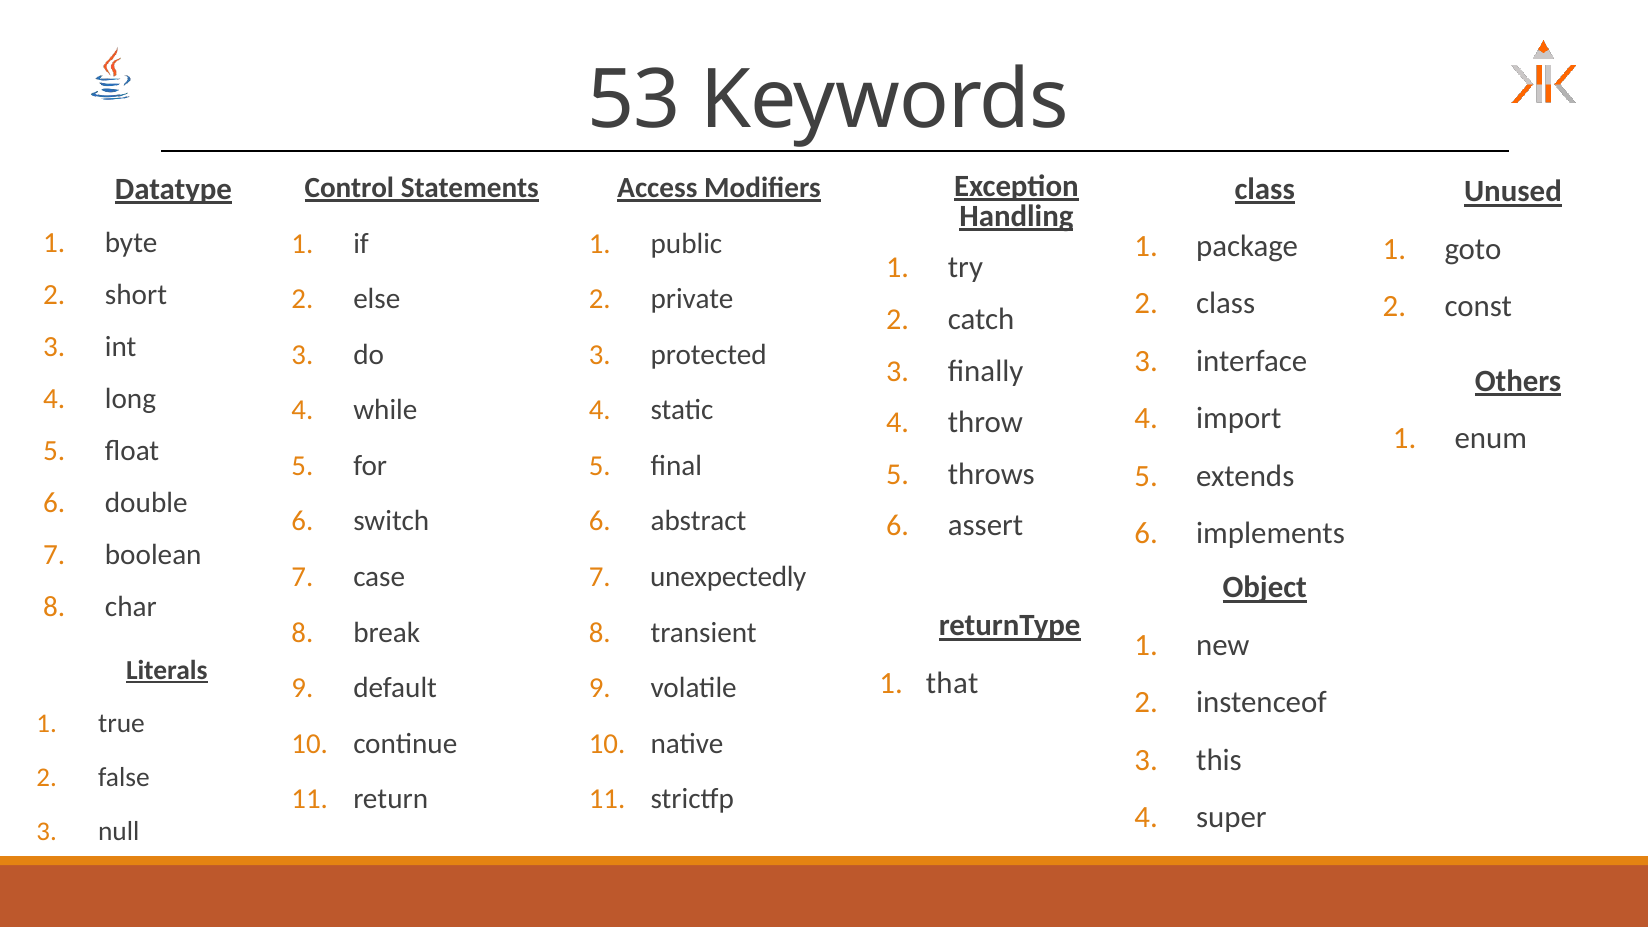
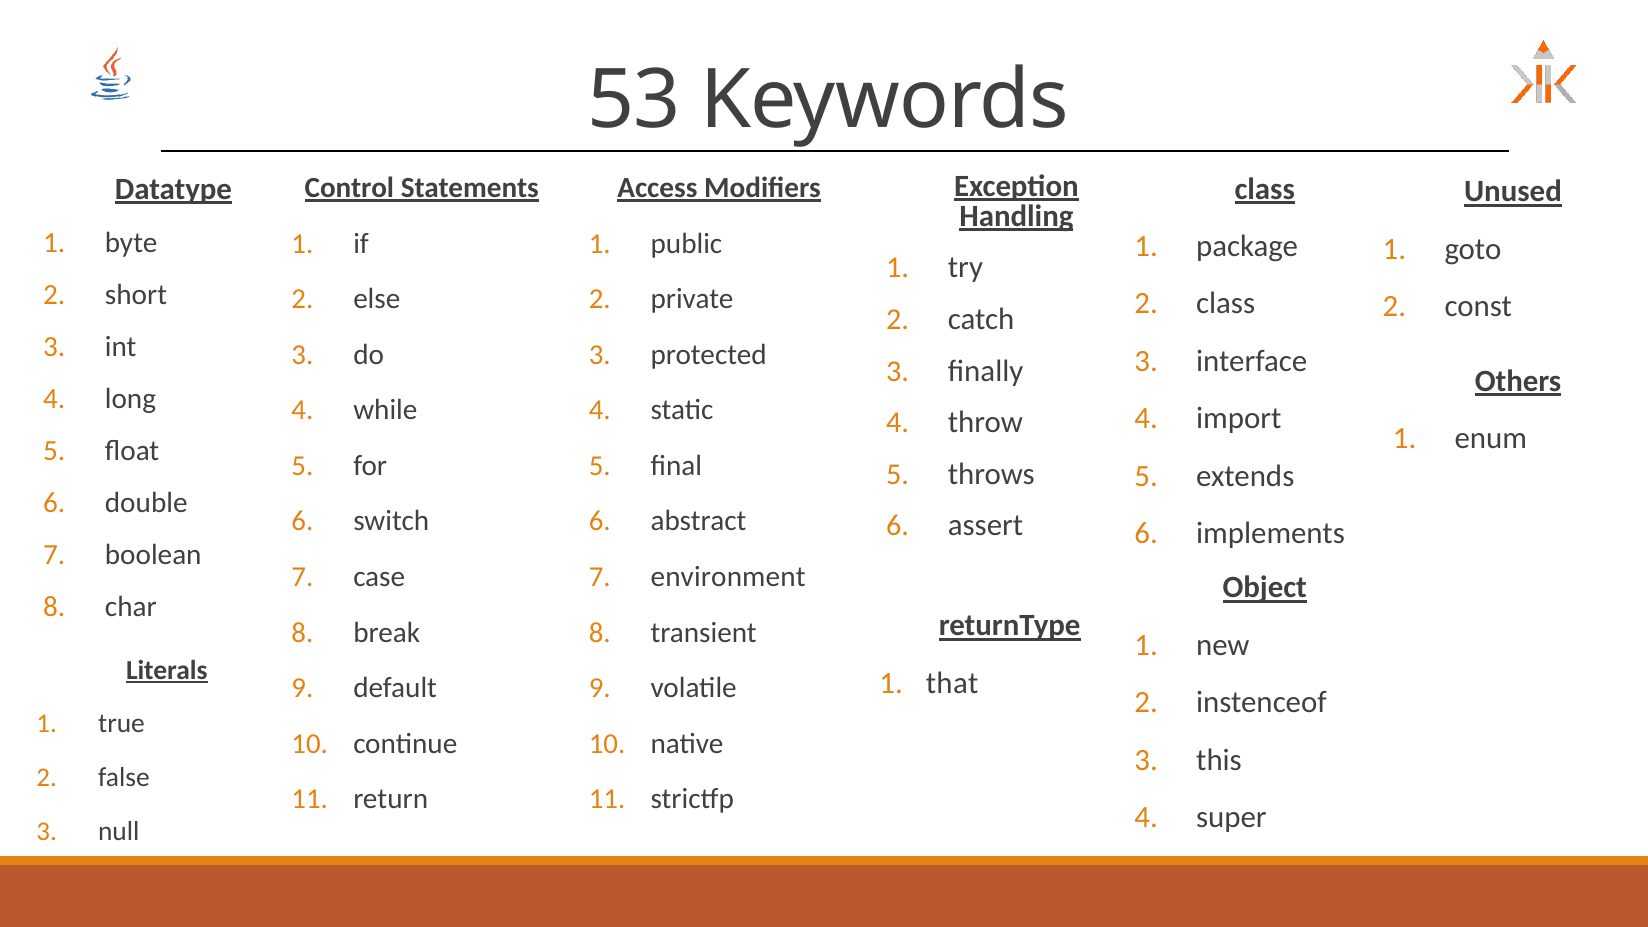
unexpectedly: unexpectedly -> environment
